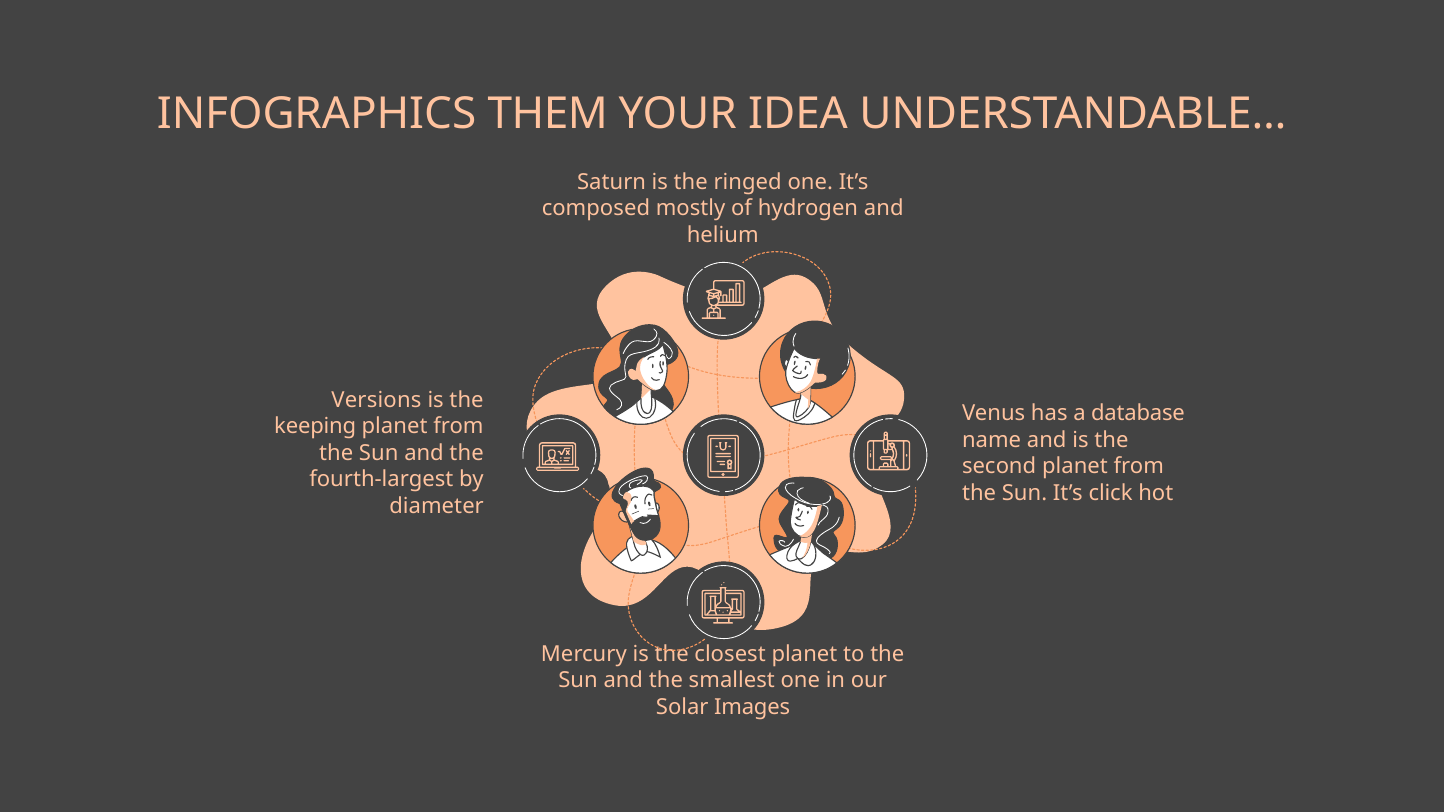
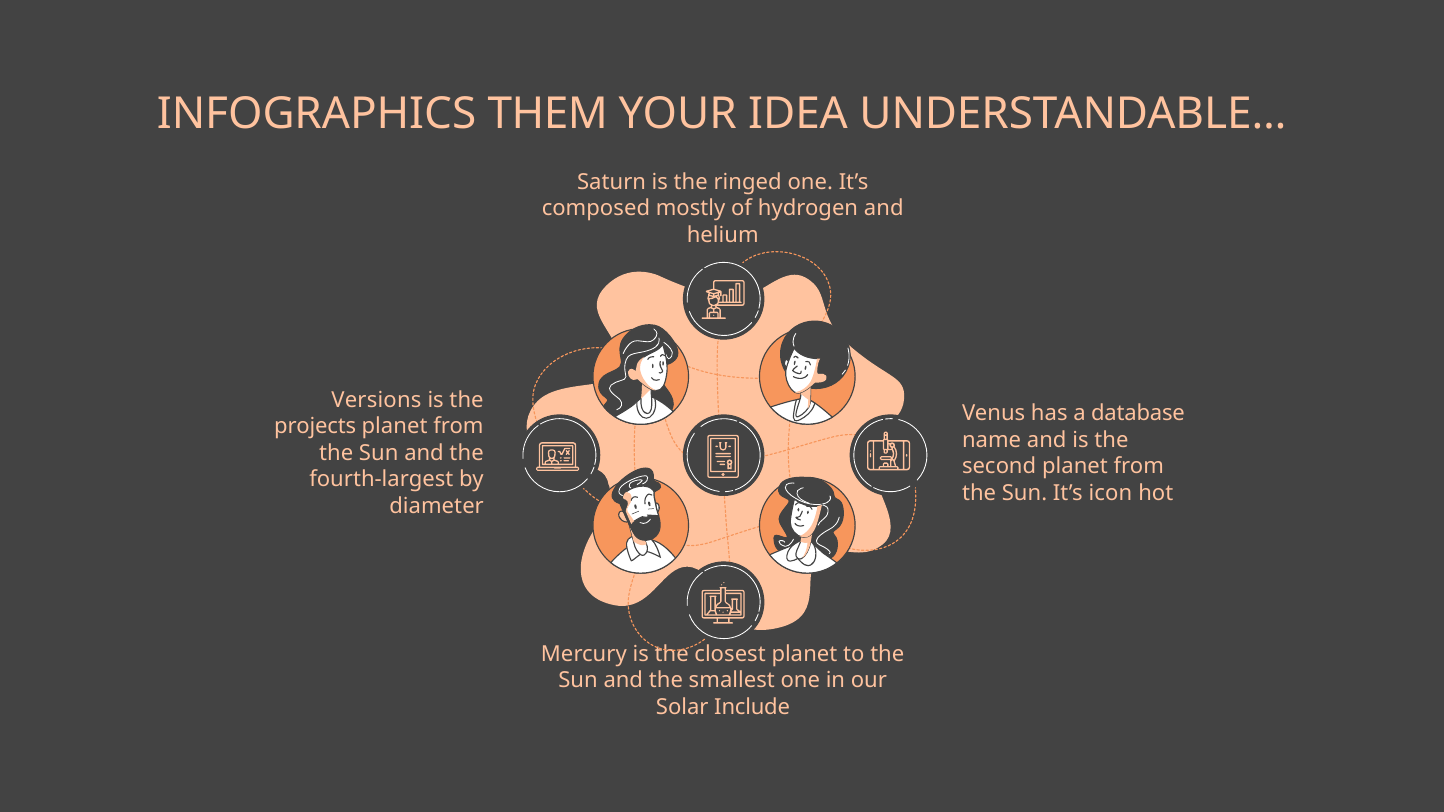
keeping: keeping -> projects
click: click -> icon
Images: Images -> Include
